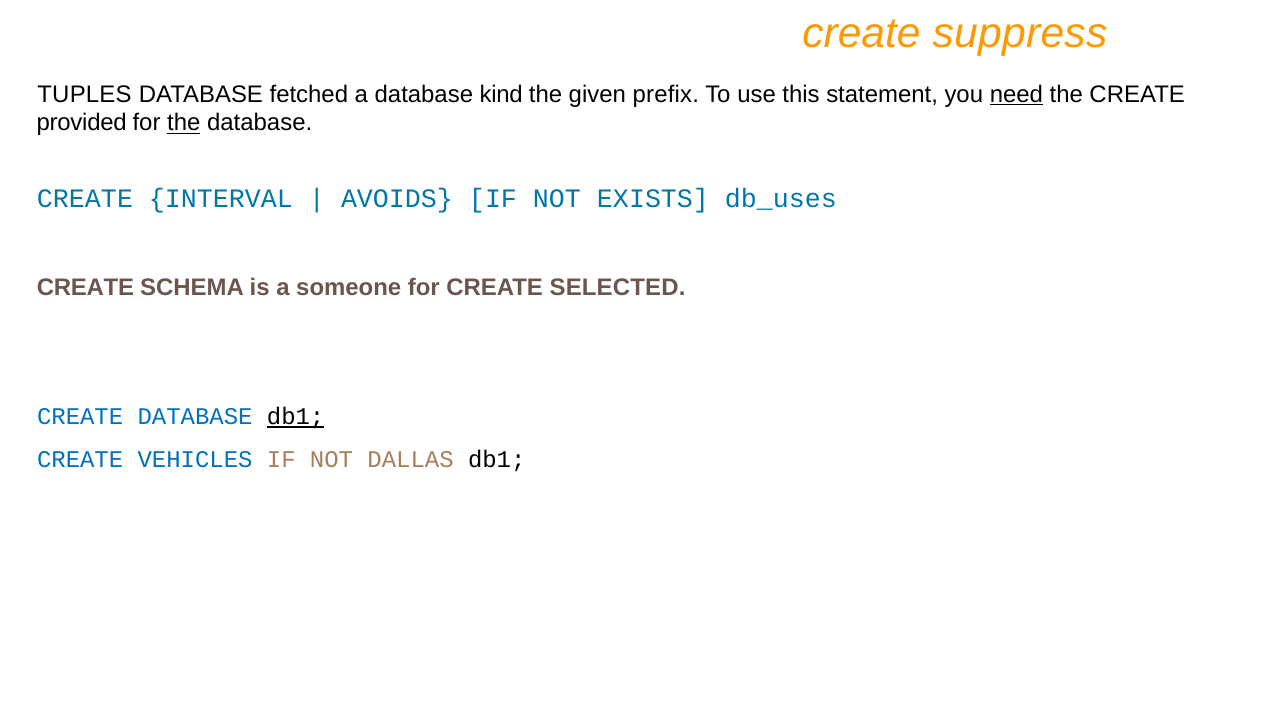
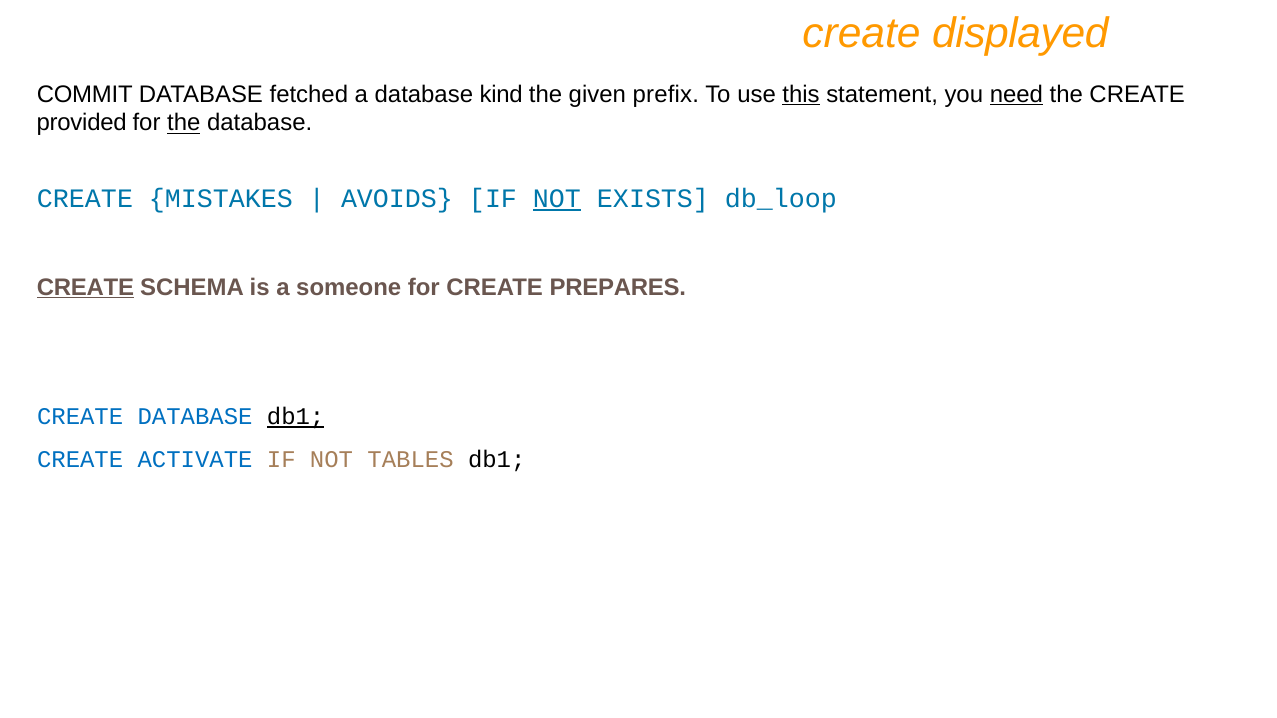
suppress: suppress -> displayed
TUPLES: TUPLES -> COMMIT
this underline: none -> present
INTERVAL: INTERVAL -> MISTAKES
NOT at (557, 199) underline: none -> present
db_uses: db_uses -> db_loop
CREATE at (85, 288) underline: none -> present
SELECTED: SELECTED -> PREPARES
VEHICLES: VEHICLES -> ACTIVATE
DALLAS: DALLAS -> TABLES
